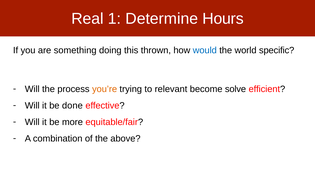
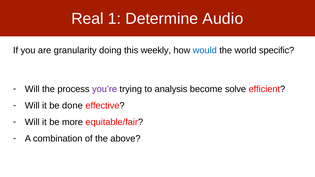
Hours: Hours -> Audio
something: something -> granularity
thrown: thrown -> weekly
you’re colour: orange -> purple
relevant: relevant -> analysis
